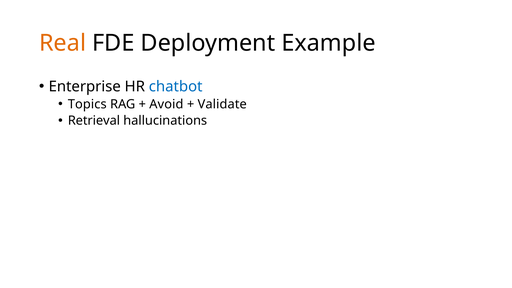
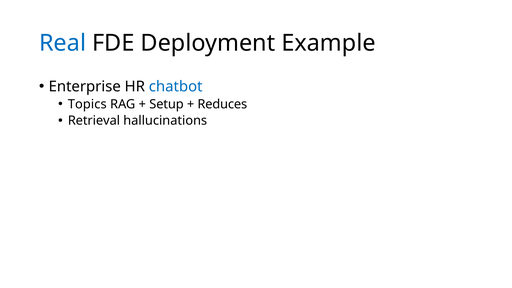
Real colour: orange -> blue
Avoid: Avoid -> Setup
Validate: Validate -> Reduces
